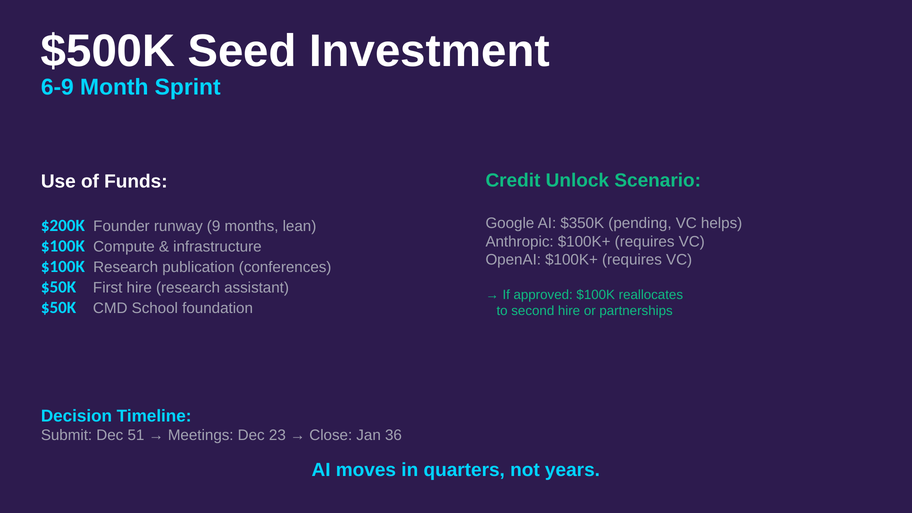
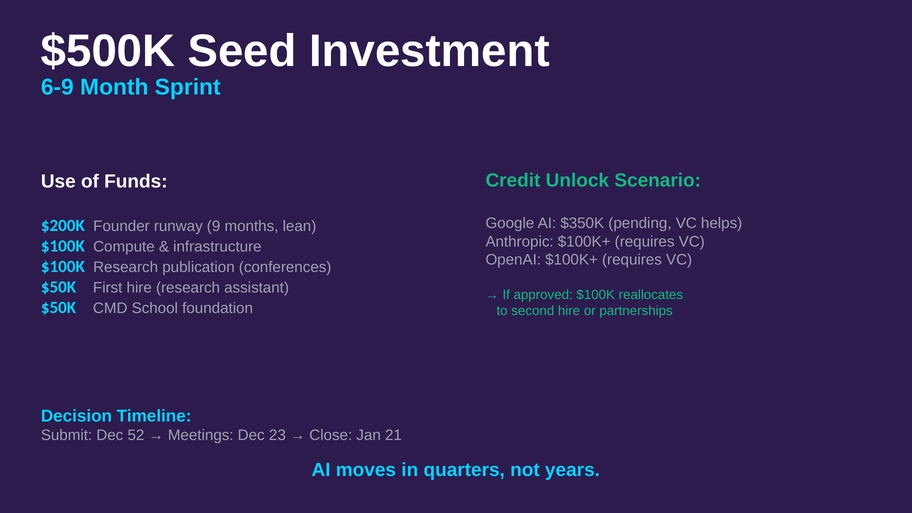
51: 51 -> 52
36: 36 -> 21
